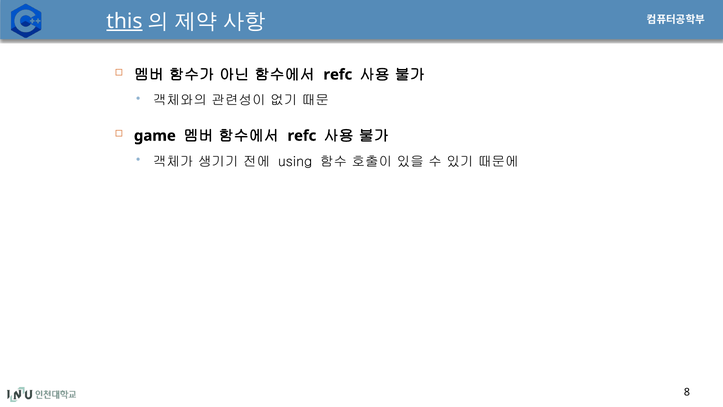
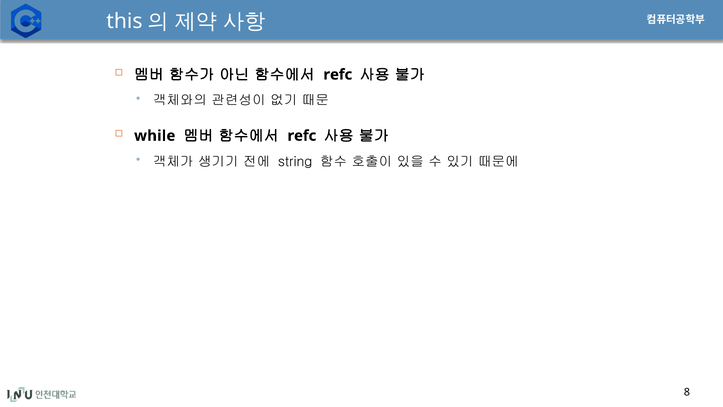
this underline: present -> none
game: game -> while
using: using -> string
